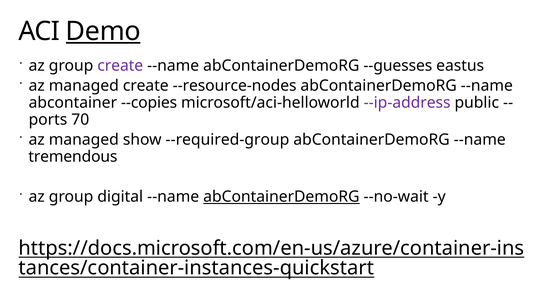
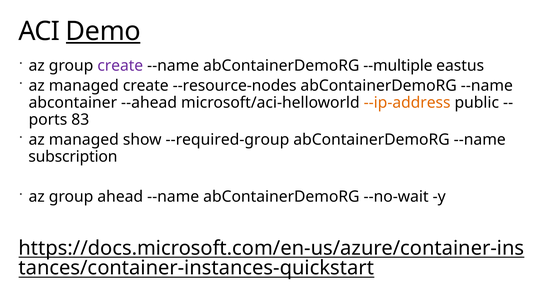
--guesses: --guesses -> --multiple
--copies: --copies -> --ahead
--ip-address colour: purple -> orange
70: 70 -> 83
tremendous: tremendous -> subscription
digital: digital -> ahead
abContainerDemoRG at (281, 197) underline: present -> none
